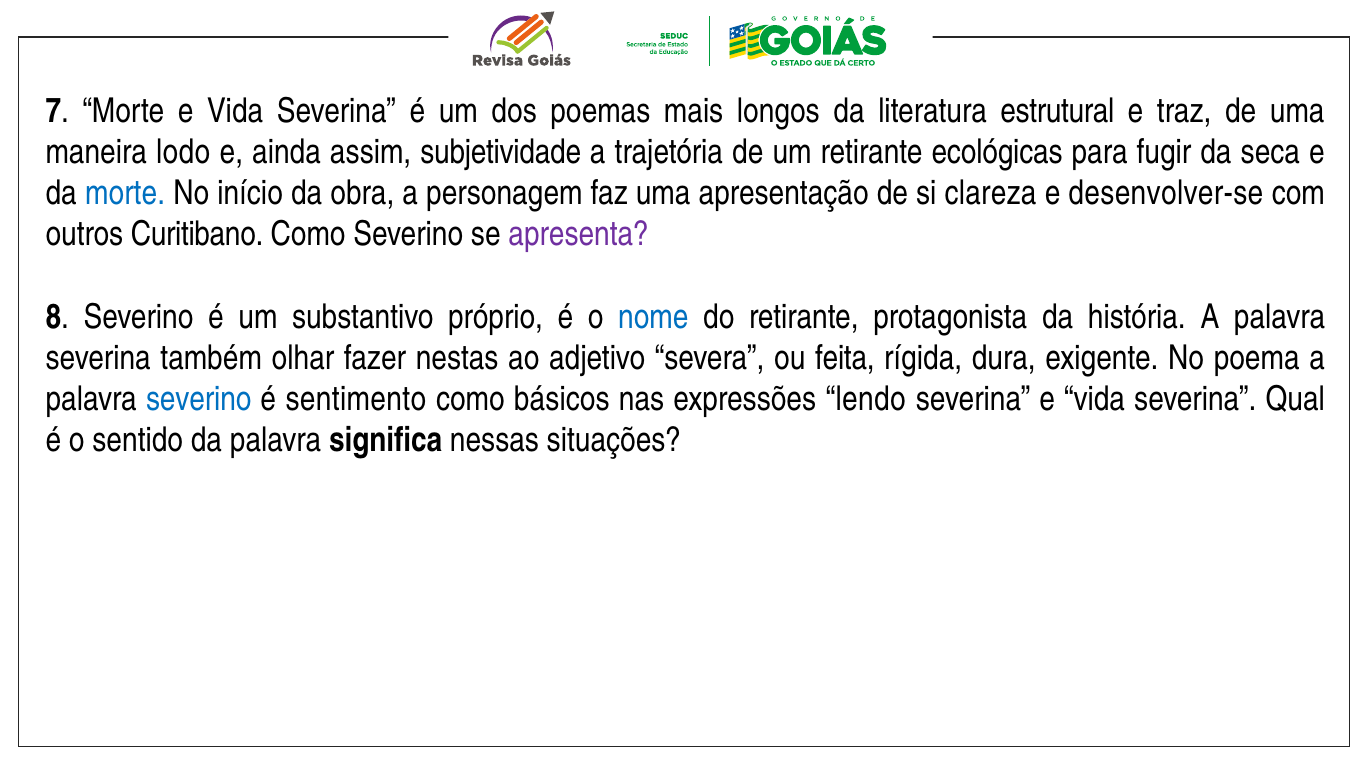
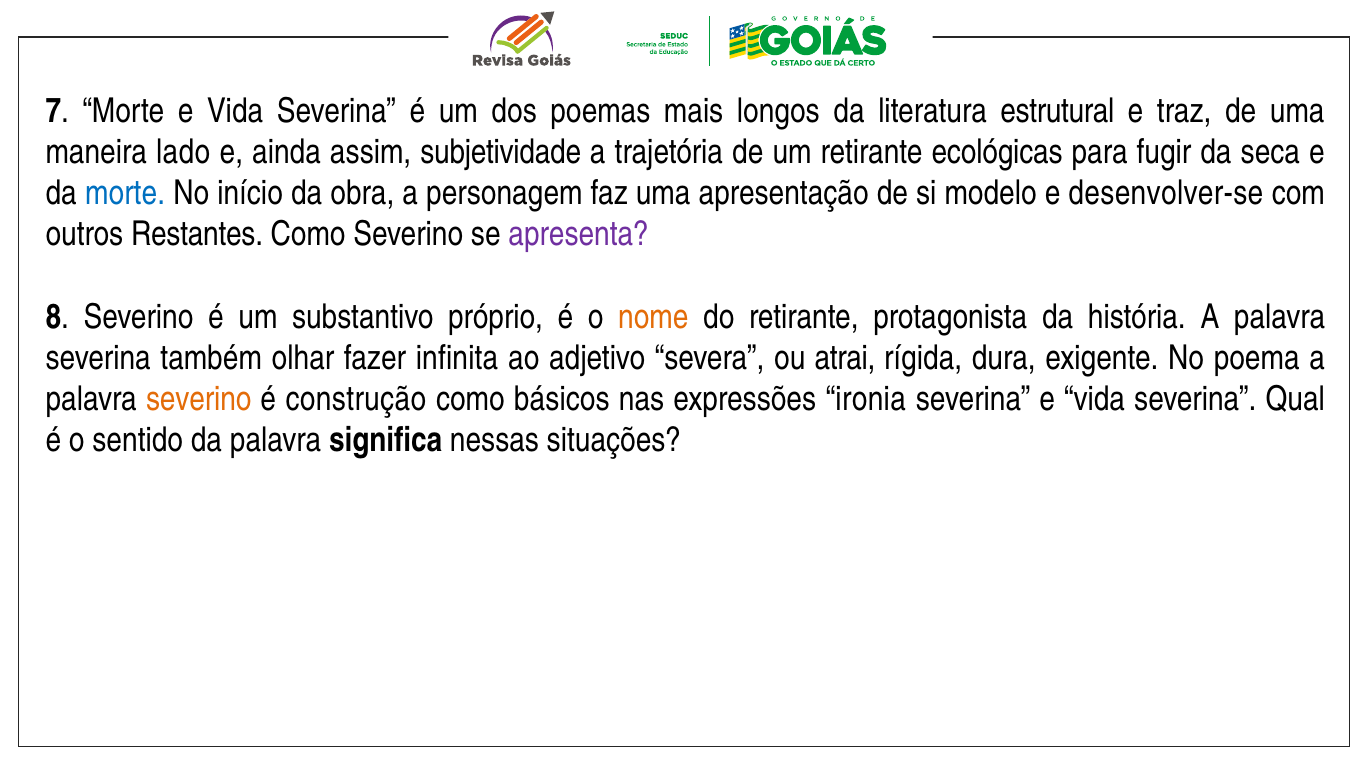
lodo: lodo -> lado
clareza: clareza -> modelo
Curitibano: Curitibano -> Restantes
nome colour: blue -> orange
nestas: nestas -> infinita
feita: feita -> atrai
severino at (199, 399) colour: blue -> orange
sentimento: sentimento -> construção
lendo: lendo -> ironia
